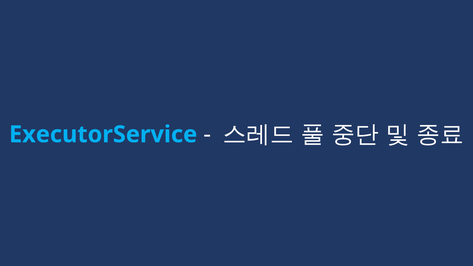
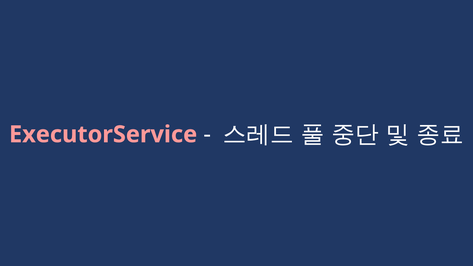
ExecutorService colour: light blue -> pink
